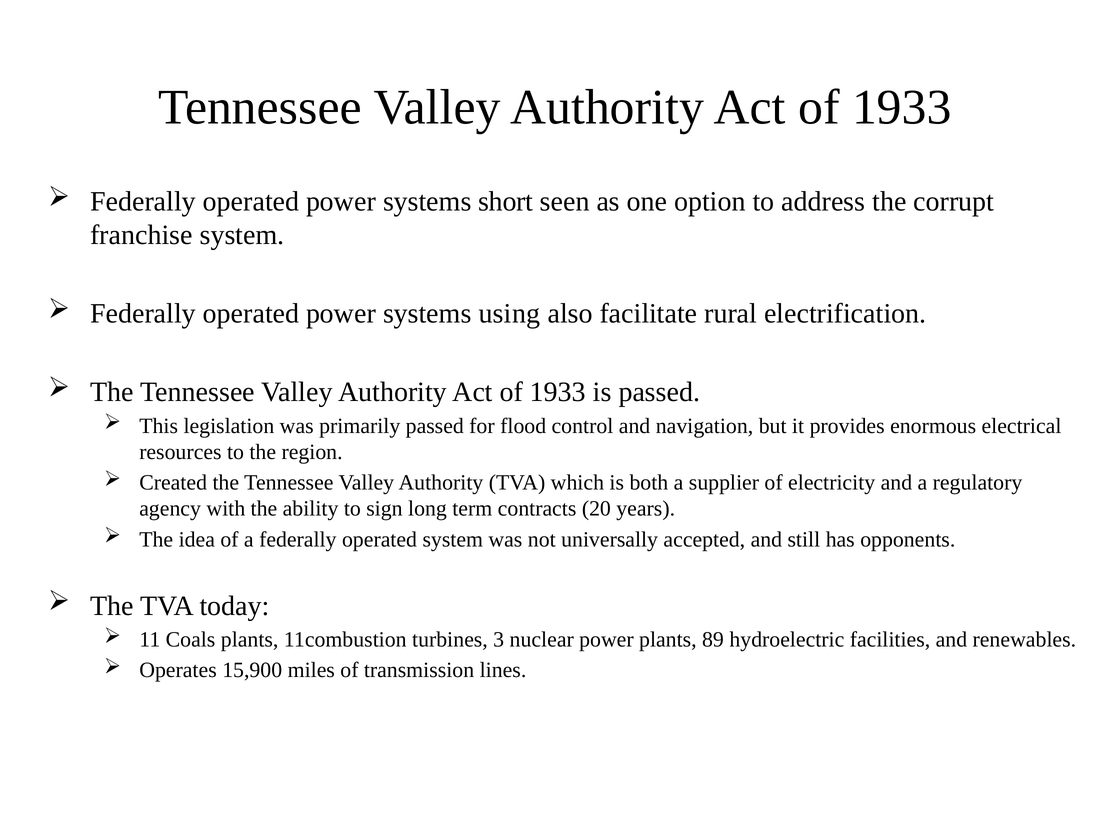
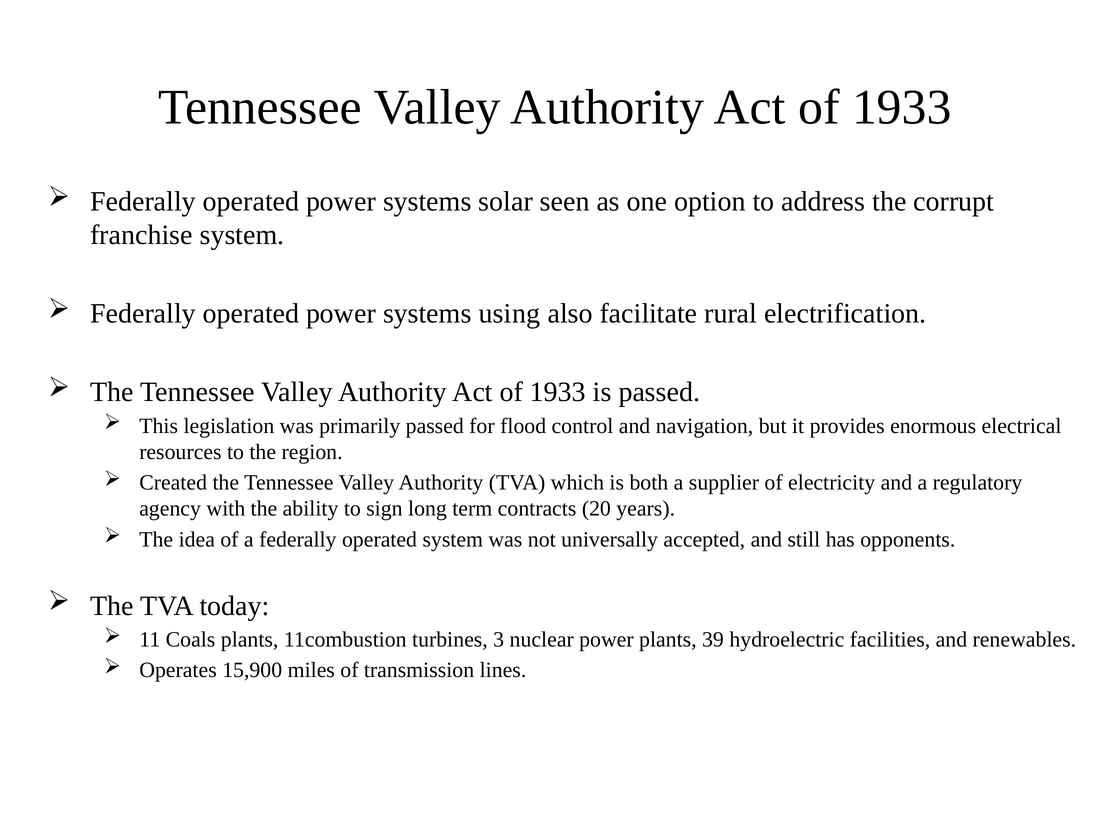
short: short -> solar
89: 89 -> 39
